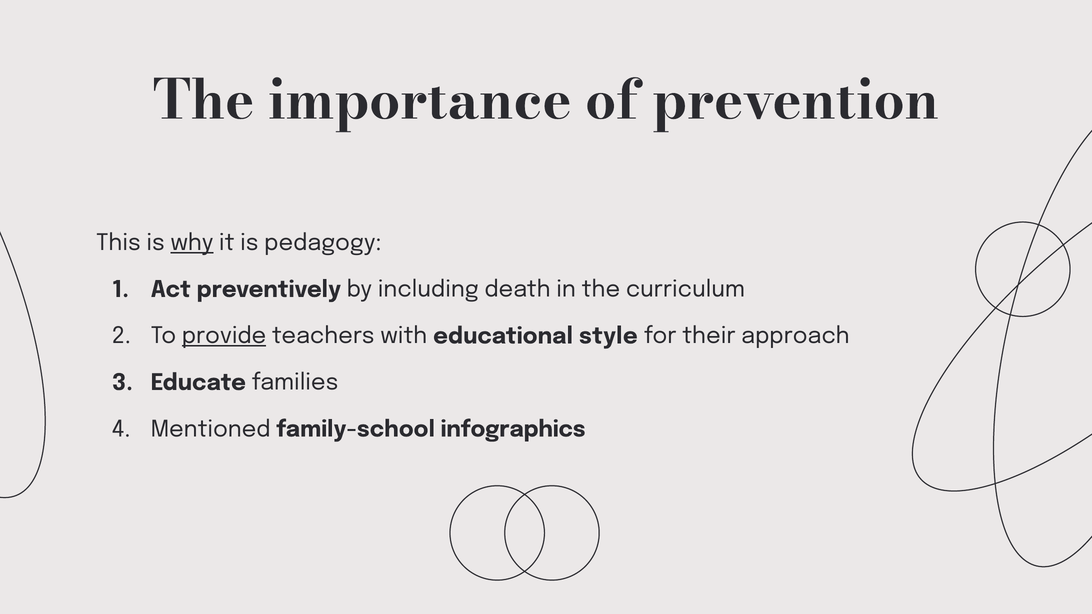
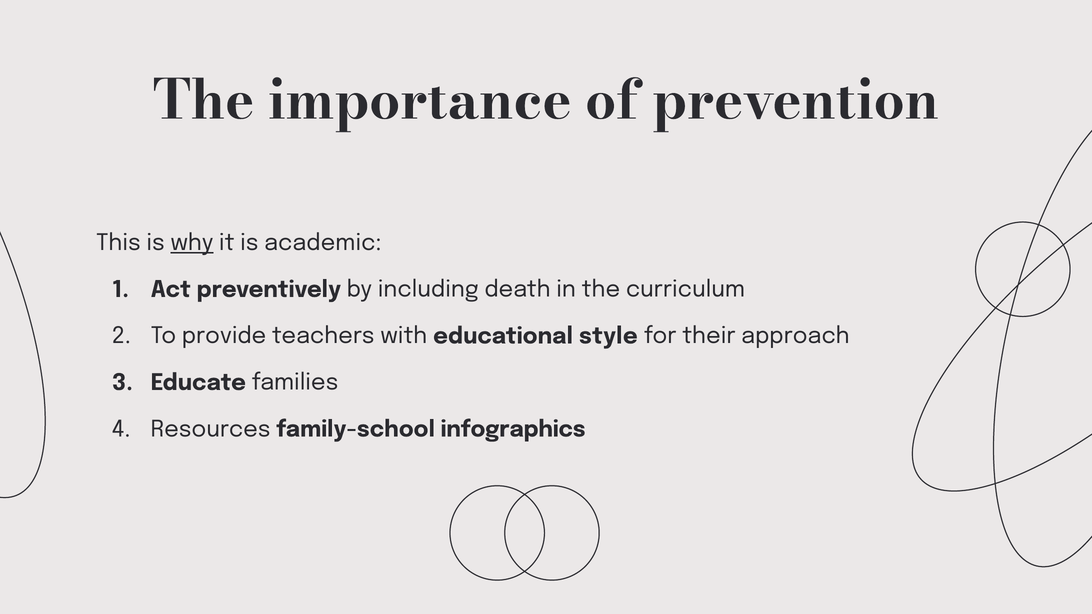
pedagogy: pedagogy -> academic
provide underline: present -> none
Mentioned: Mentioned -> Resources
